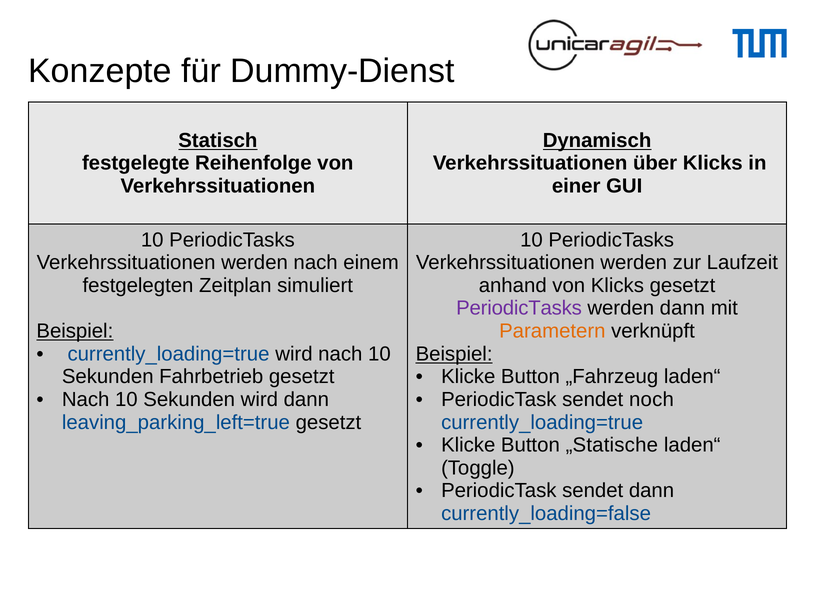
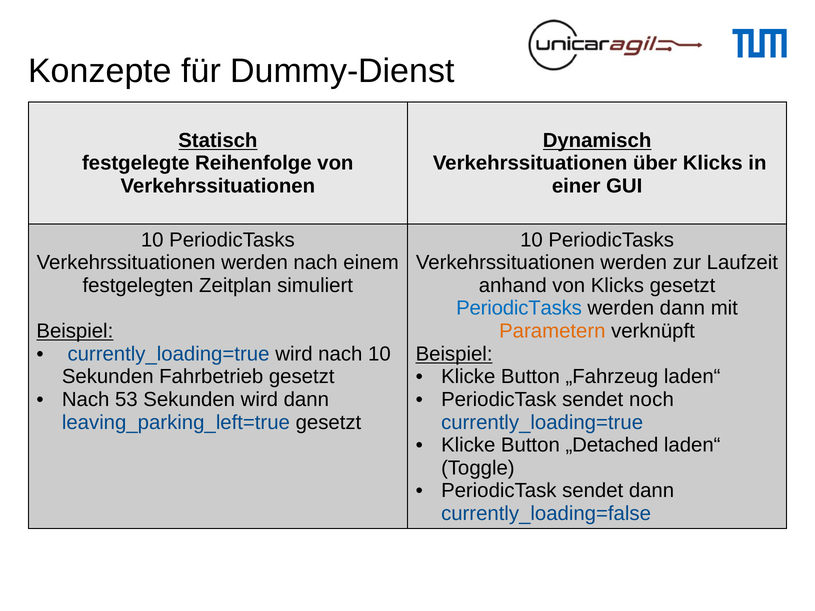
PeriodicTasks at (519, 308) colour: purple -> blue
10 at (126, 400): 10 -> 53
„Statische: „Statische -> „Detached
